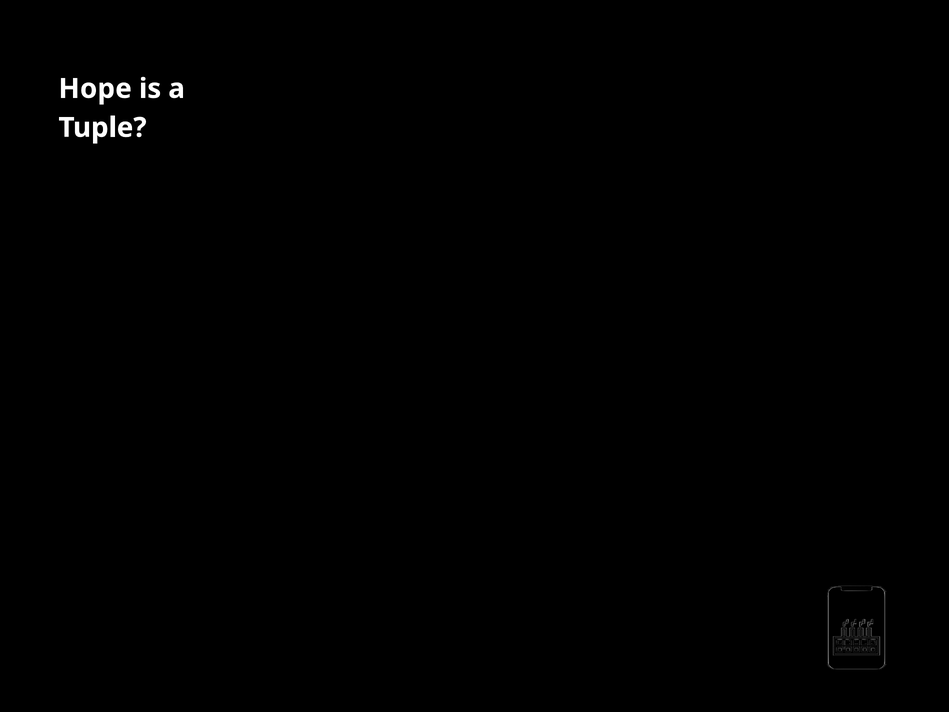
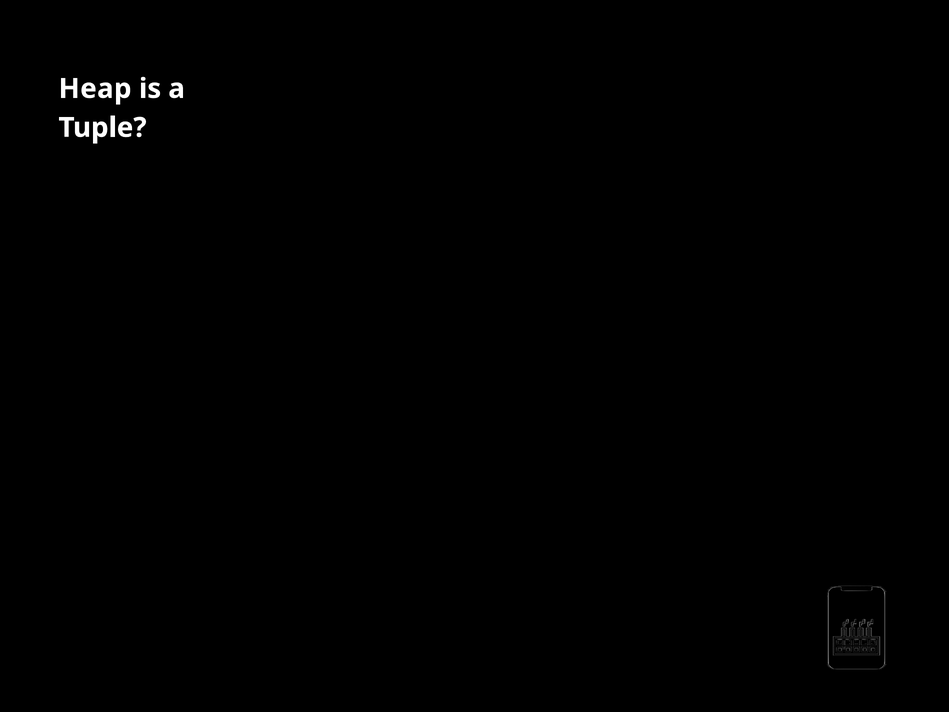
Hope: Hope -> Heap
